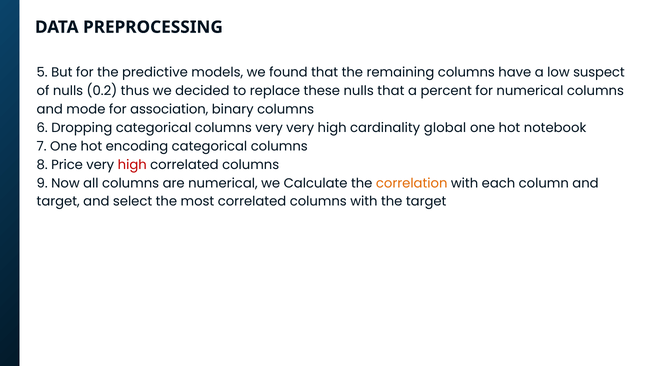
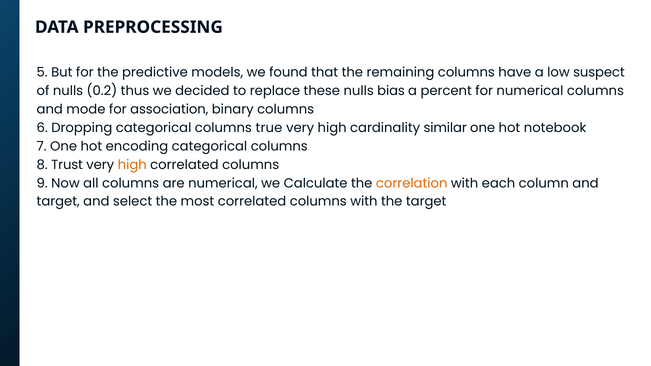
nulls that: that -> bias
columns very: very -> true
global: global -> similar
Price: Price -> Trust
high at (132, 165) colour: red -> orange
